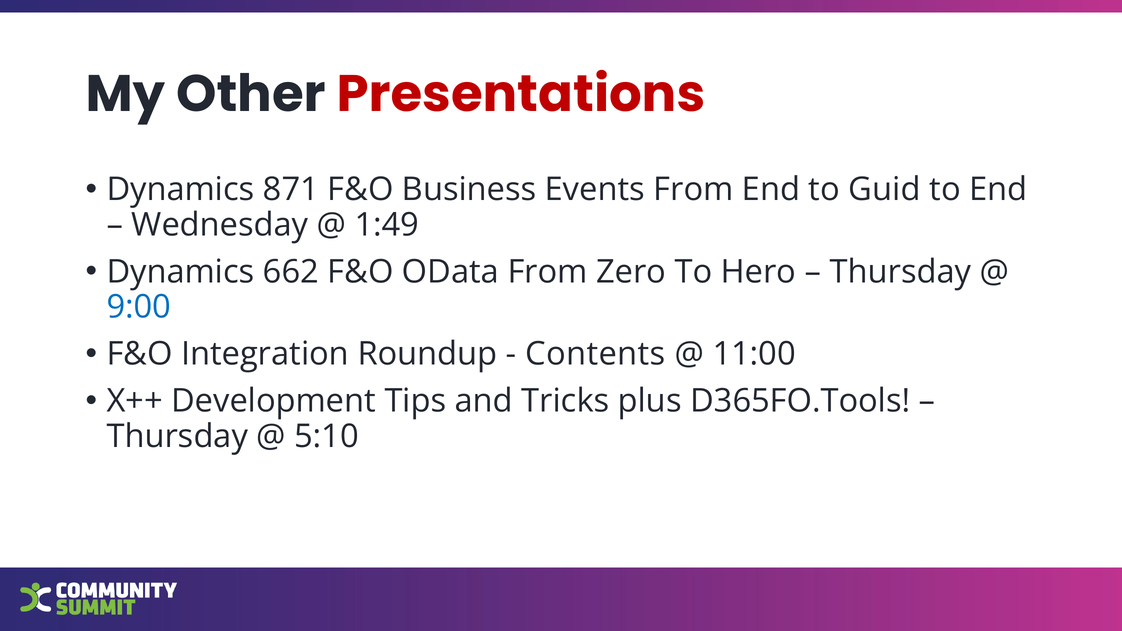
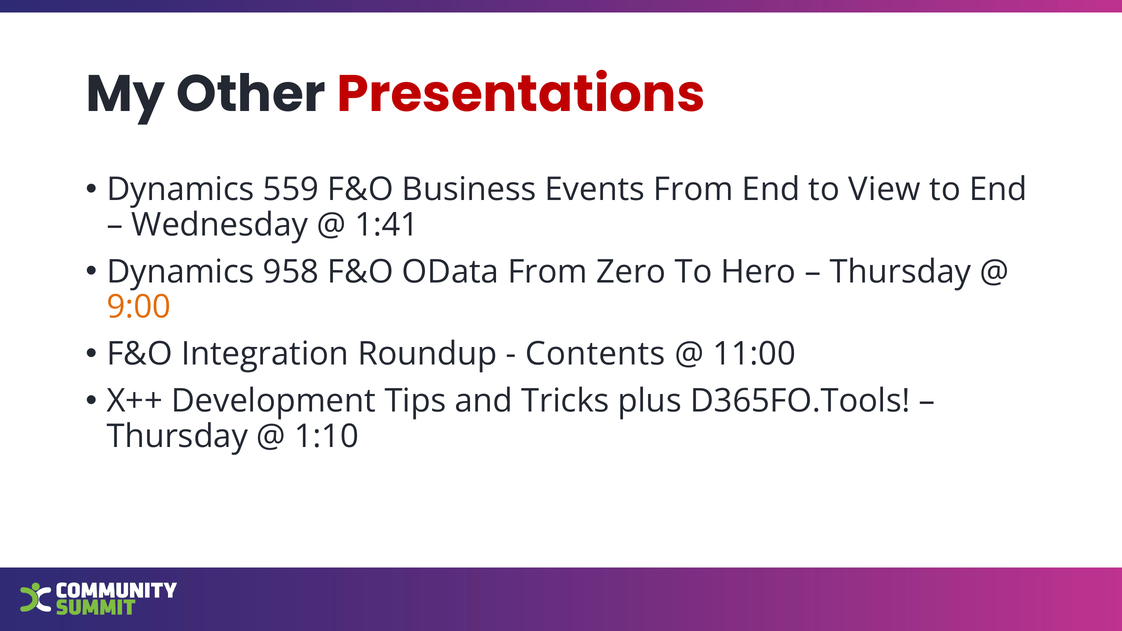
871: 871 -> 559
Guid: Guid -> View
1:49: 1:49 -> 1:41
662: 662 -> 958
9:00 colour: blue -> orange
5:10: 5:10 -> 1:10
